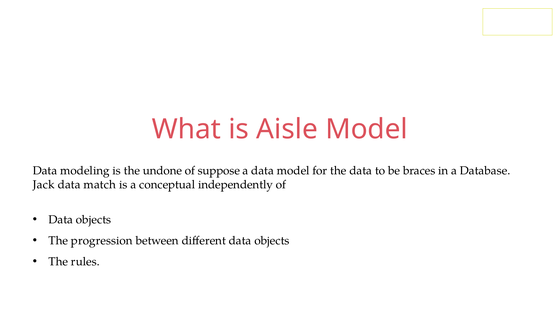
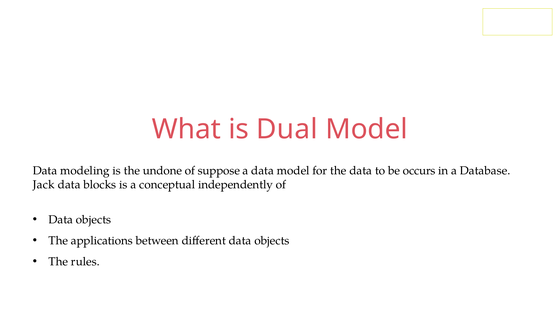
Aisle: Aisle -> Dual
braces: braces -> occurs
match: match -> blocks
progression: progression -> applications
